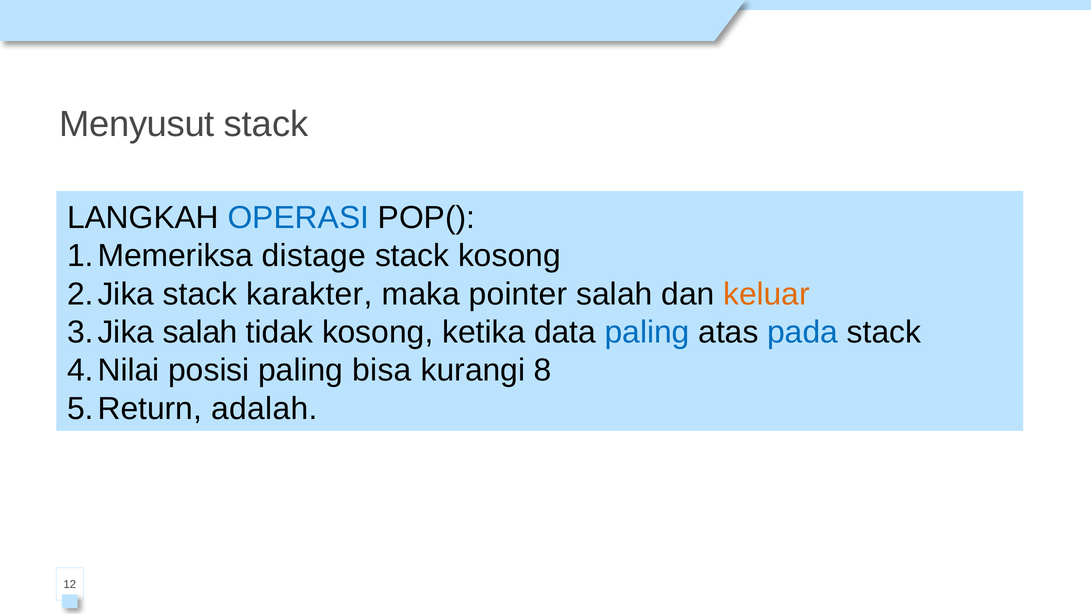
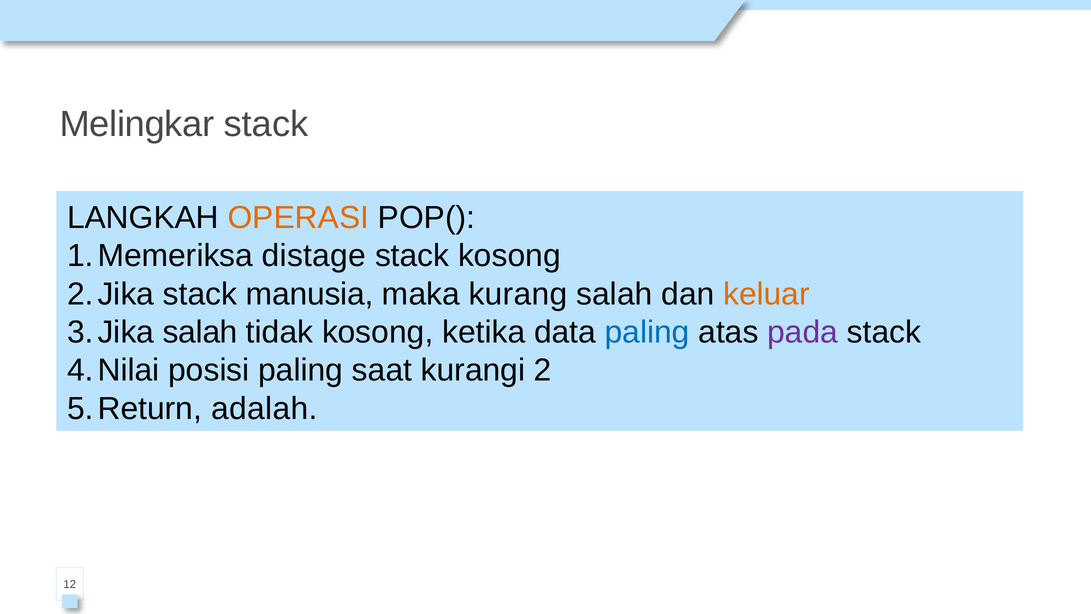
Menyusut: Menyusut -> Melingkar
OPERASI colour: blue -> orange
karakter: karakter -> manusia
pointer: pointer -> kurang
pada colour: blue -> purple
bisa: bisa -> saat
8: 8 -> 2
